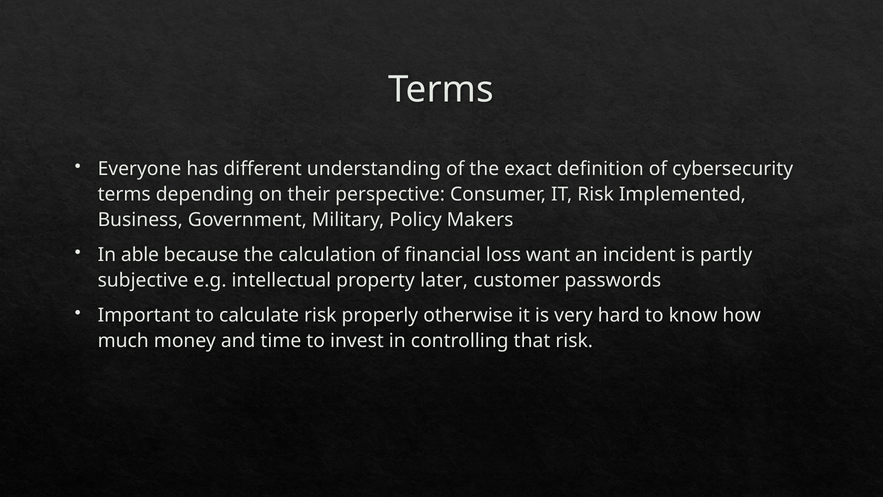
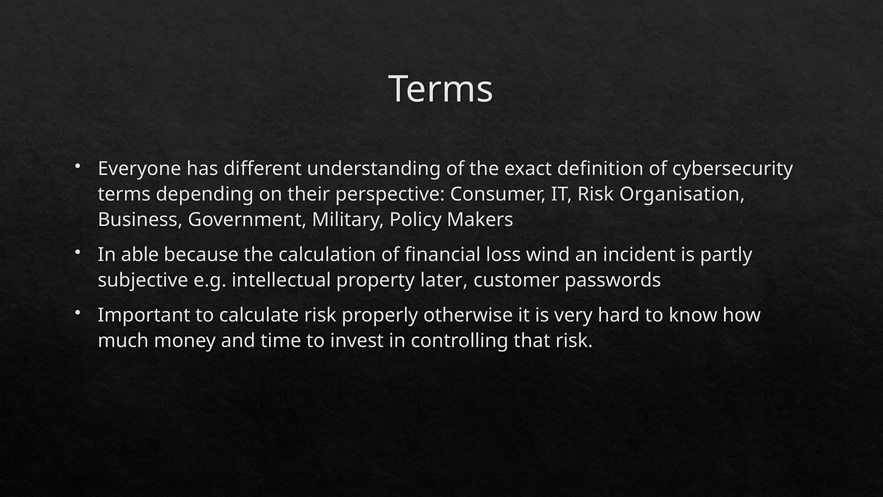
Implemented: Implemented -> Organisation
want: want -> wind
